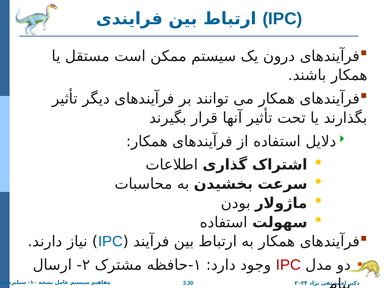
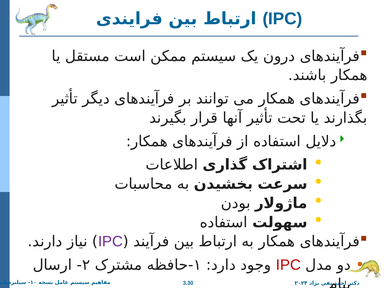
IPC at (110, 242) colour: blue -> purple
